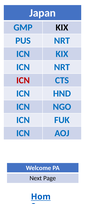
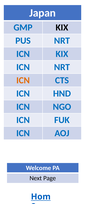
ICN at (23, 80) colour: red -> orange
